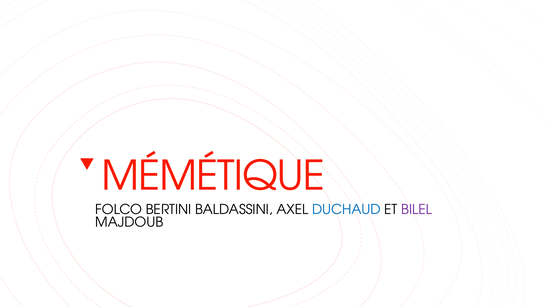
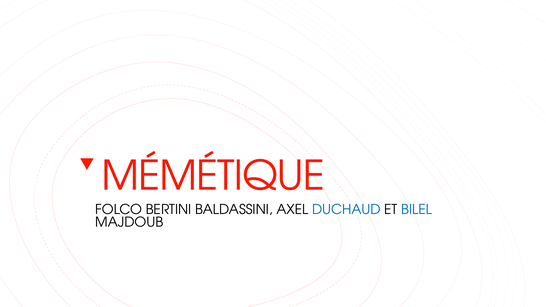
BILEL colour: purple -> blue
